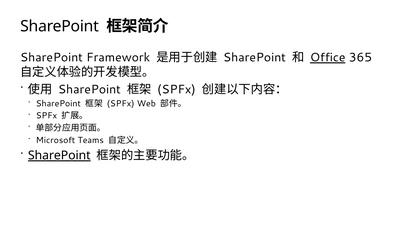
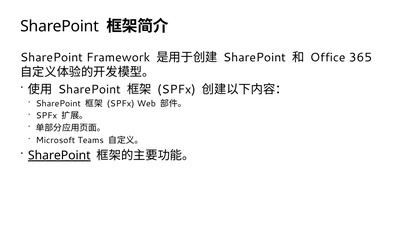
Office underline: present -> none
